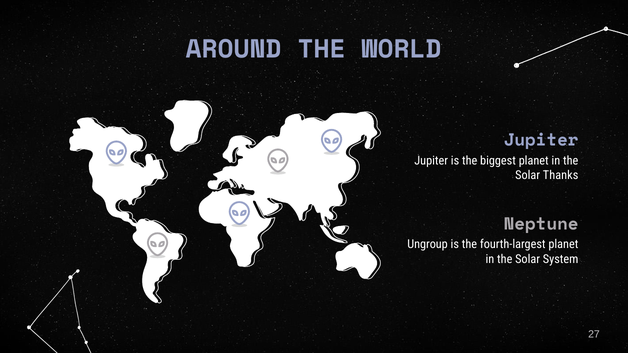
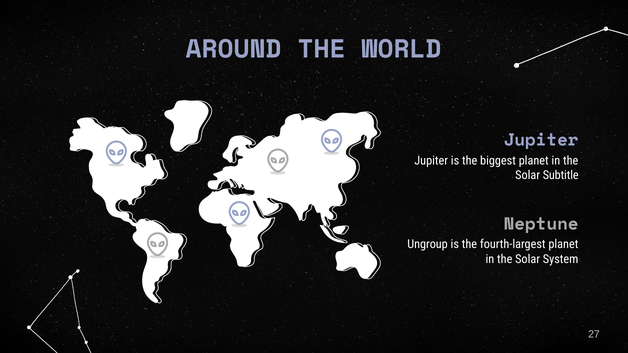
Thanks: Thanks -> Subtitle
